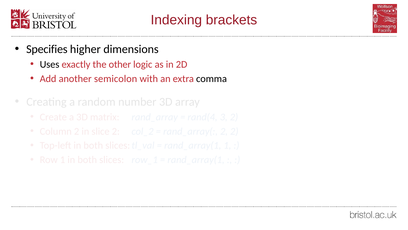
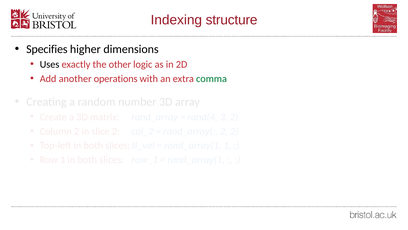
brackets: brackets -> structure
semicolon: semicolon -> operations
comma colour: black -> green
